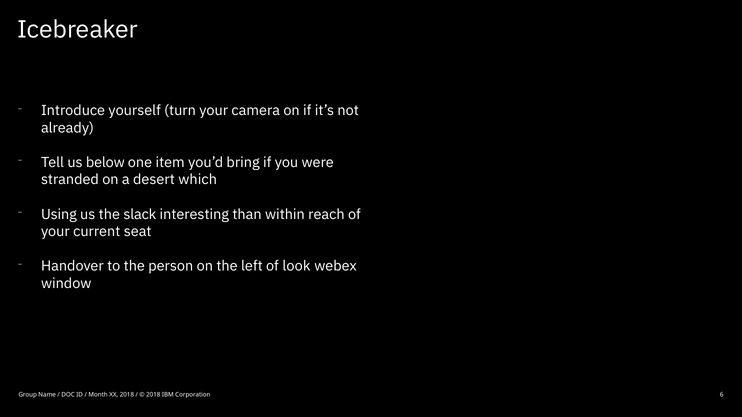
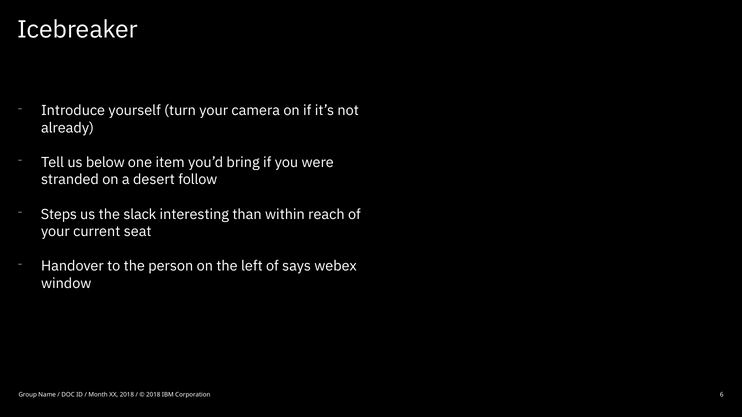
which: which -> follow
Using: Using -> Steps
look: look -> says
